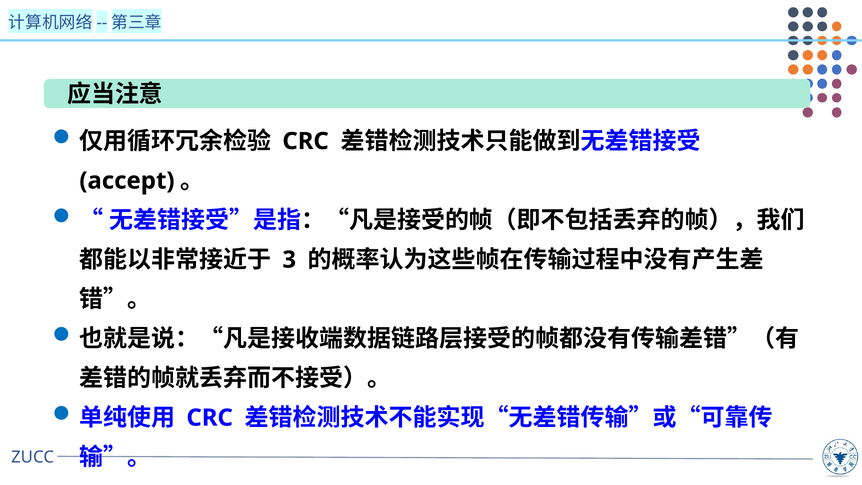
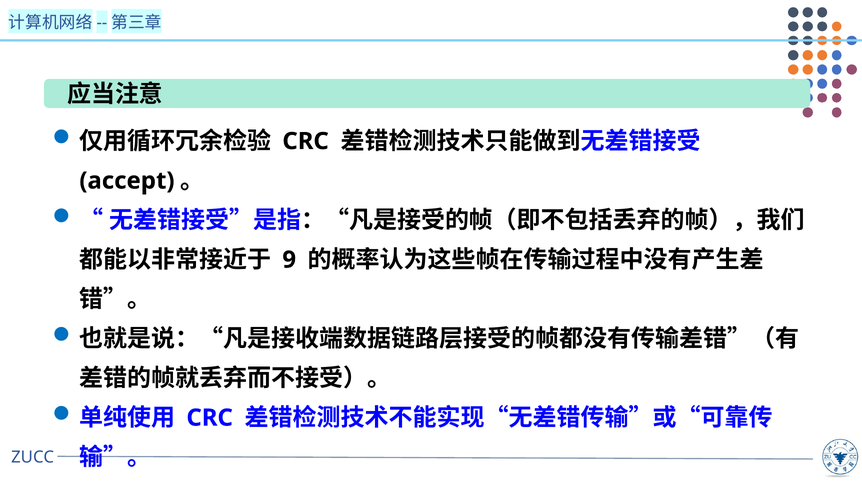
3: 3 -> 9
